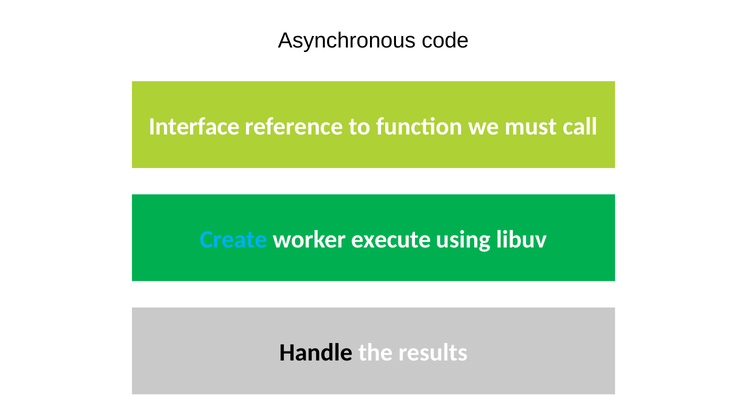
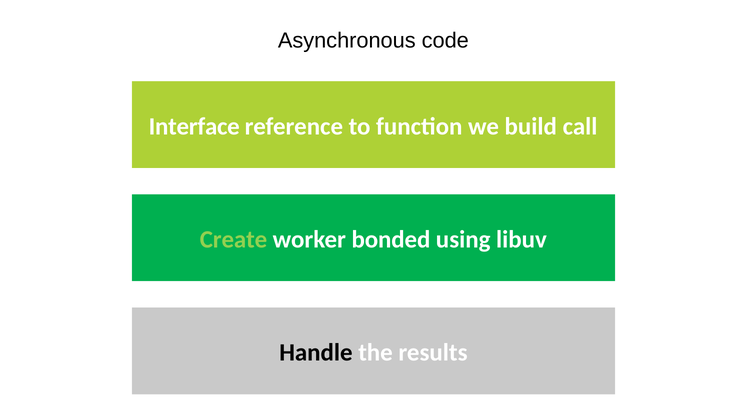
must: must -> build
Create colour: light blue -> light green
execute: execute -> bonded
